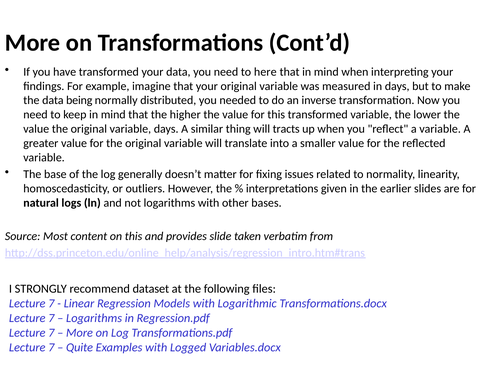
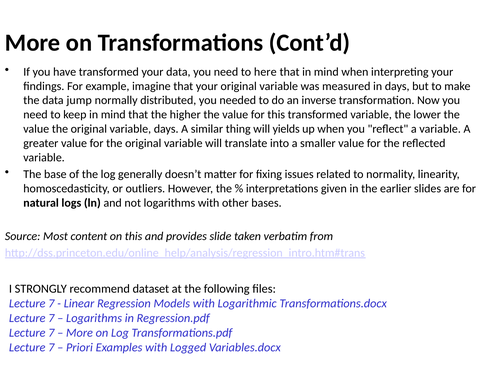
being: being -> jump
tracts: tracts -> yields
Quite: Quite -> Priori
